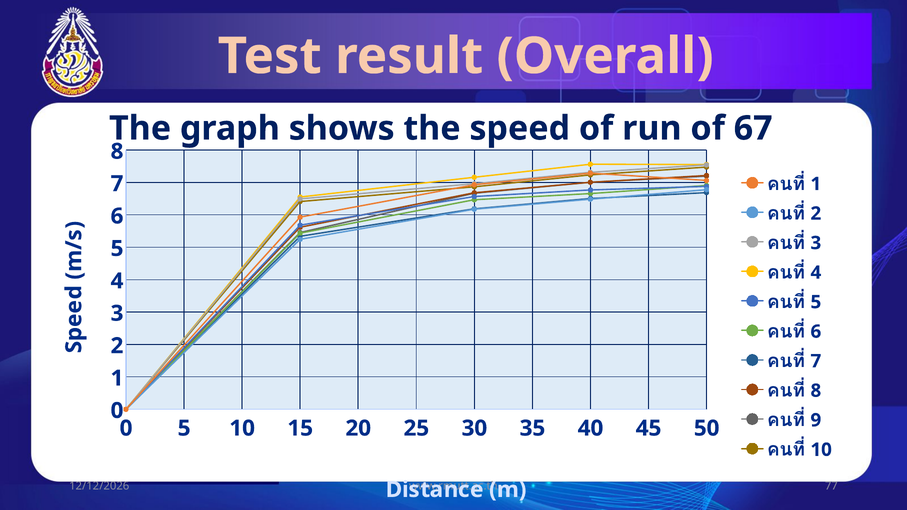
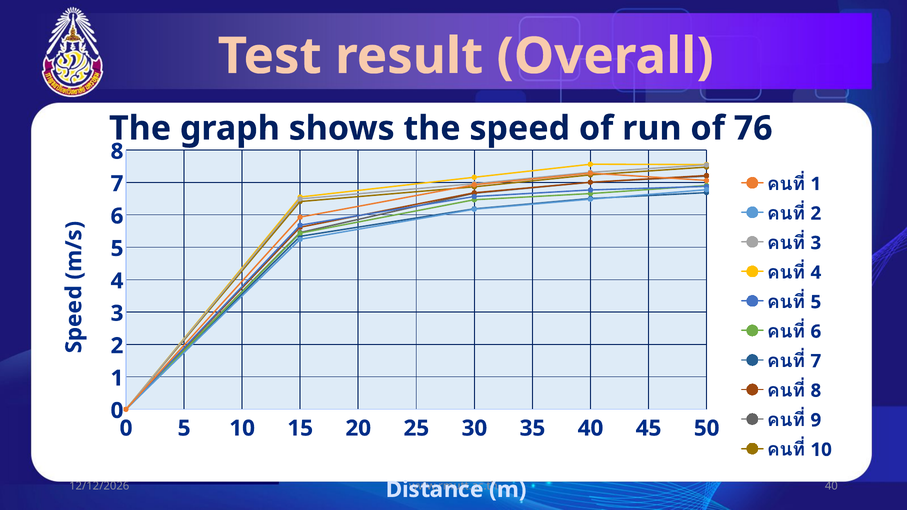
67: 67 -> 76
77 at (831, 486): 77 -> 40
